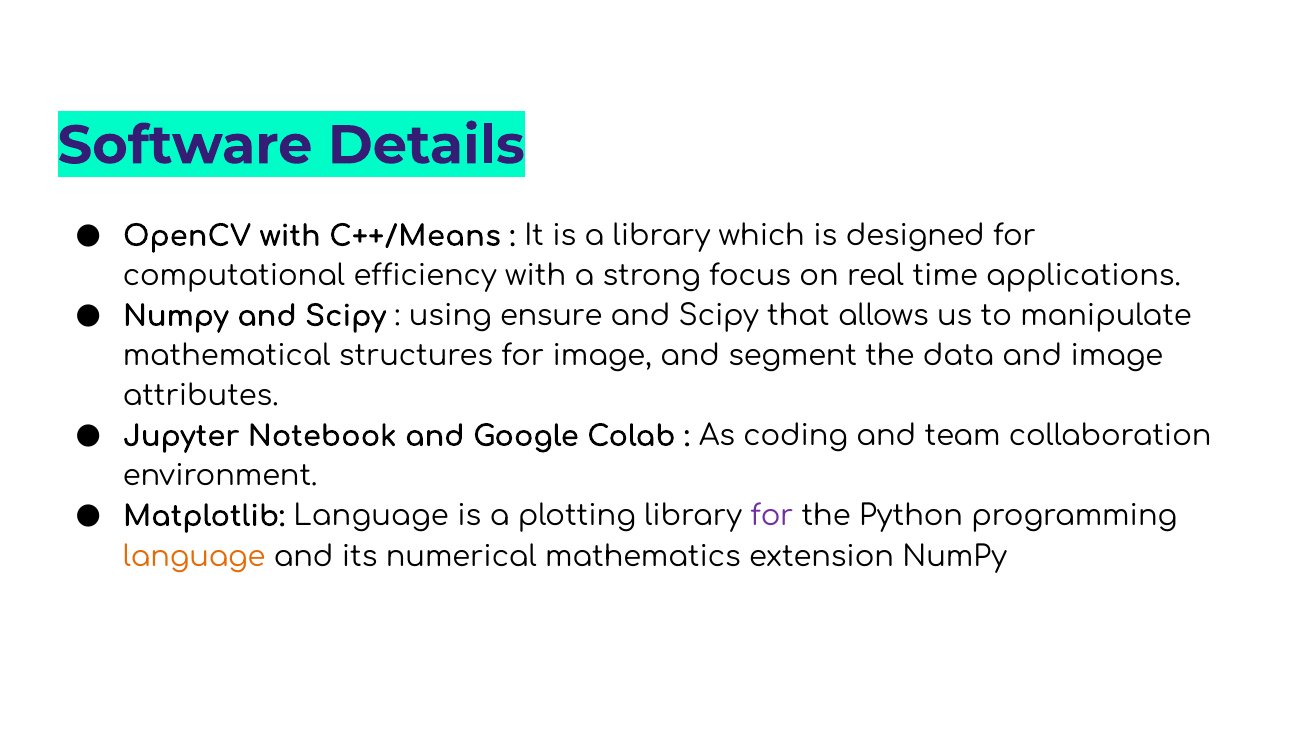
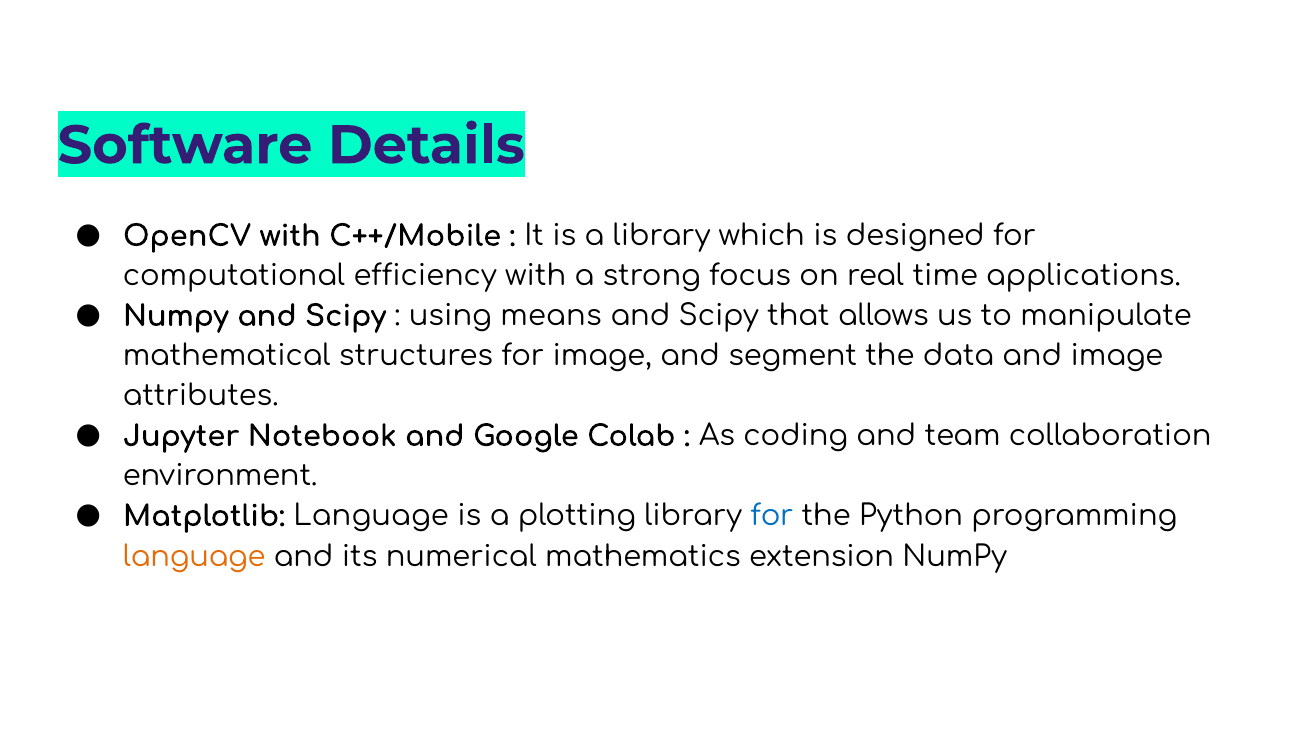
C++/Means: C++/Means -> C++/Mobile
ensure: ensure -> means
for at (772, 516) colour: purple -> blue
